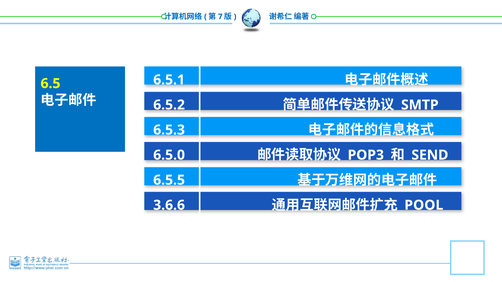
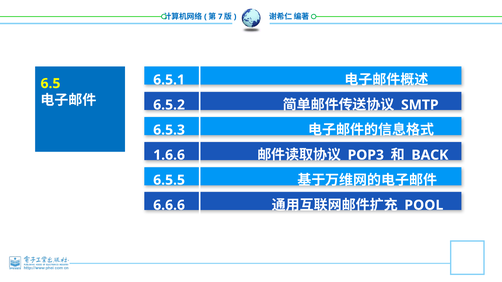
6.5.0: 6.5.0 -> 1.6.6
SEND: SEND -> BACK
3.6.6: 3.6.6 -> 6.6.6
